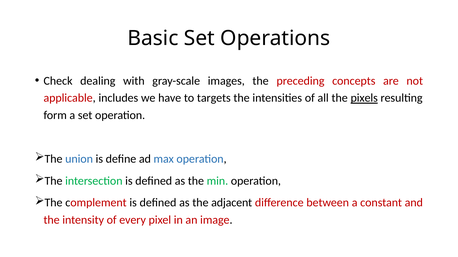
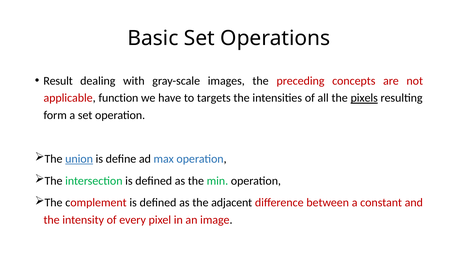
Check: Check -> Result
includes: includes -> function
union underline: none -> present
